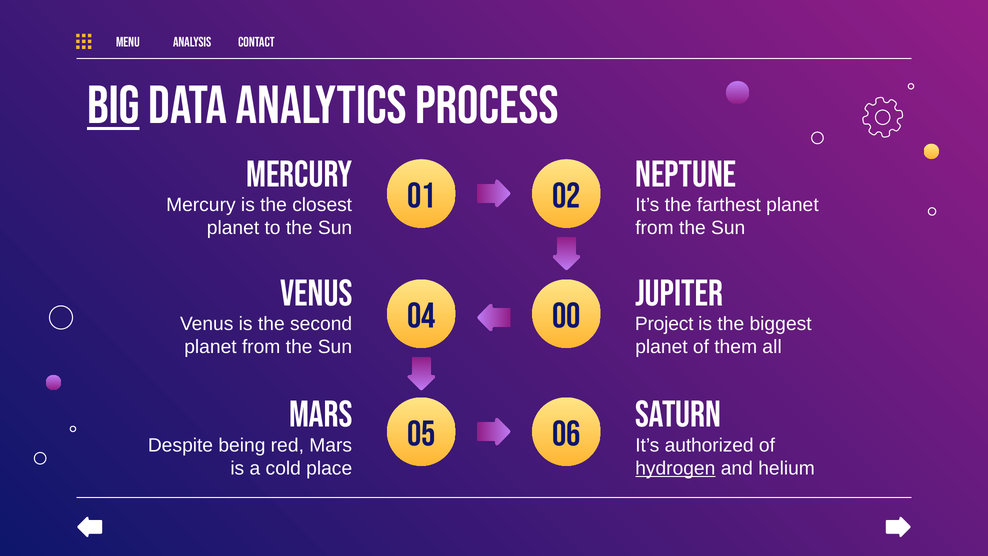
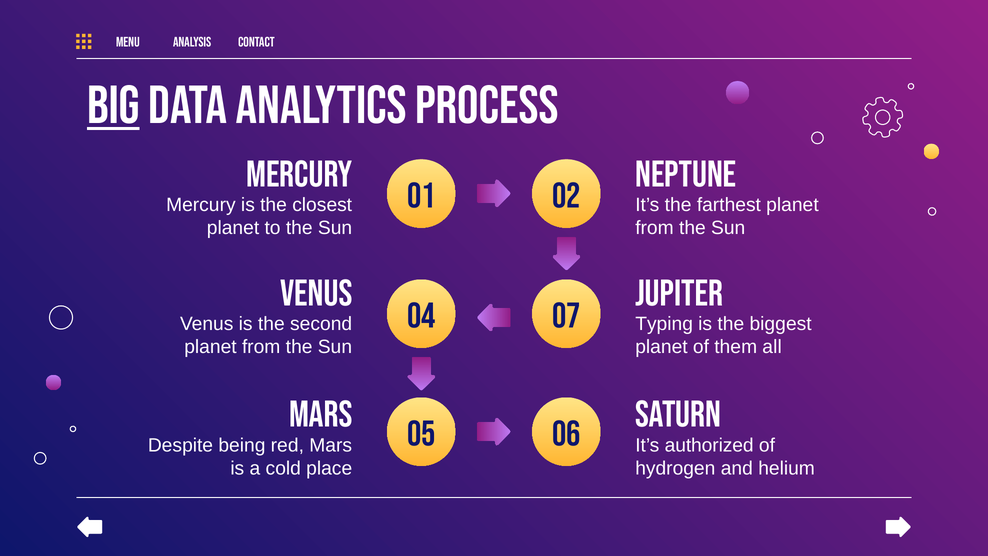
00: 00 -> 07
Project: Project -> Typing
hydrogen underline: present -> none
